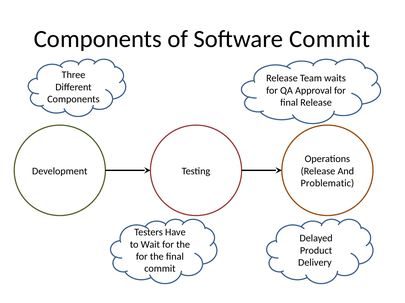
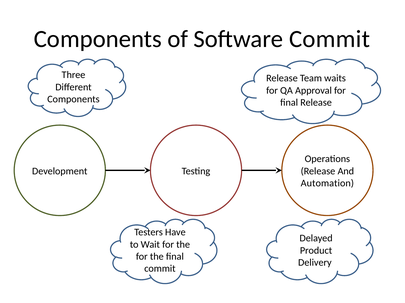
Problematic: Problematic -> Automation
